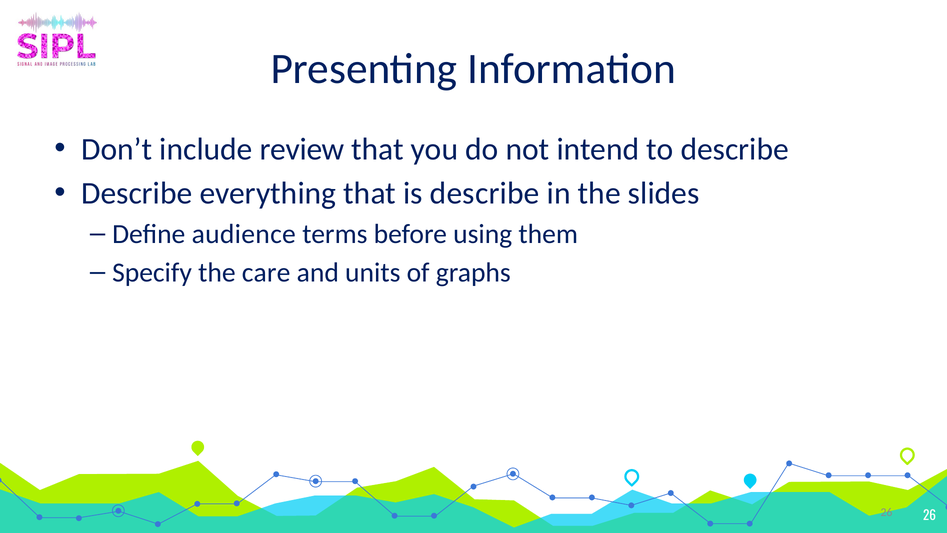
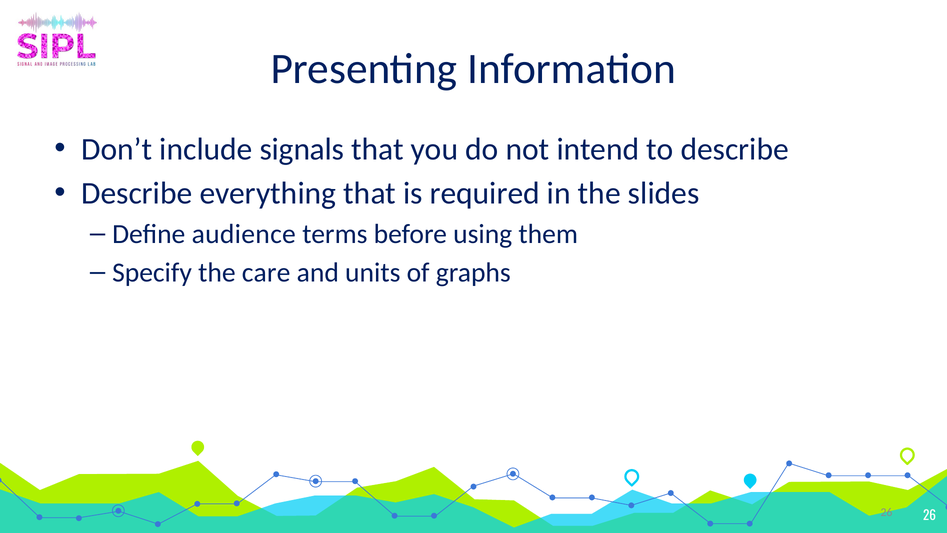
review: review -> signals
is describe: describe -> required
